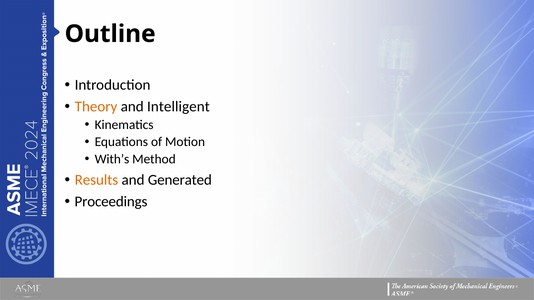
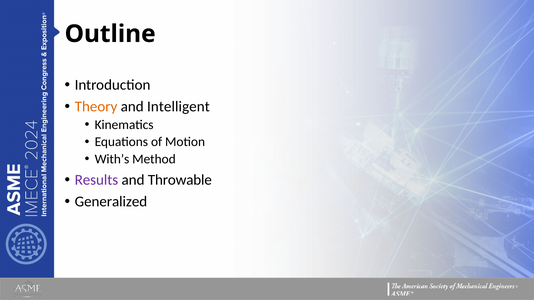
Results colour: orange -> purple
Generated: Generated -> Throwable
Proceedings: Proceedings -> Generalized
